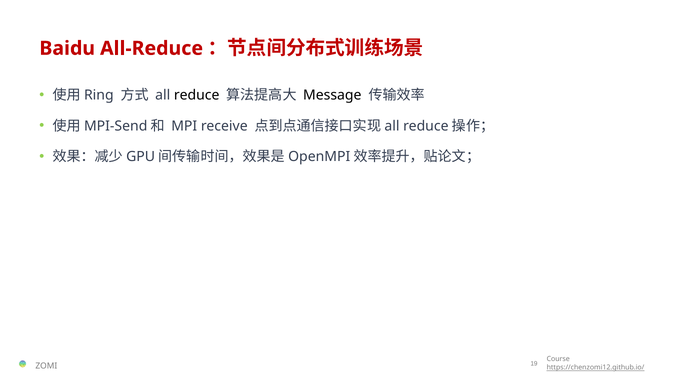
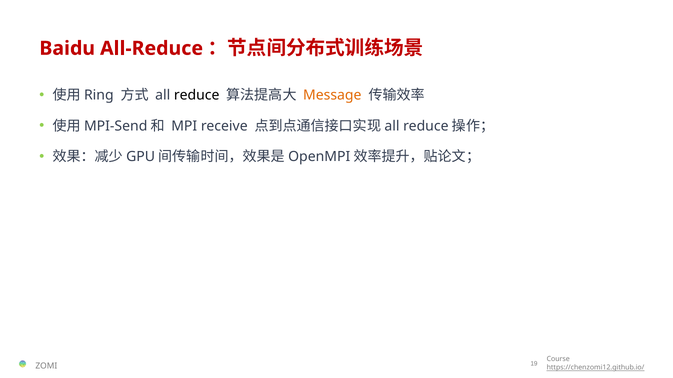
Message colour: black -> orange
